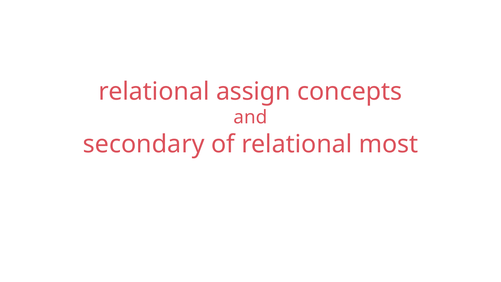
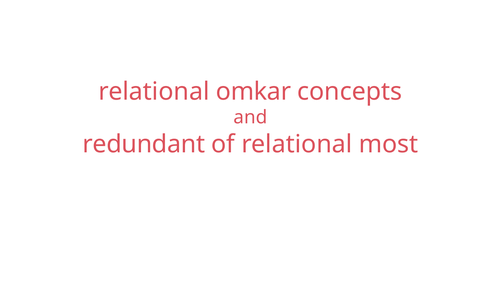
assign: assign -> omkar
secondary: secondary -> redundant
